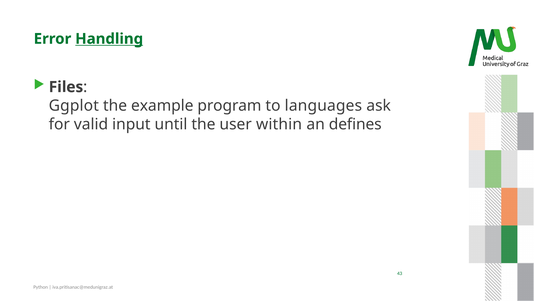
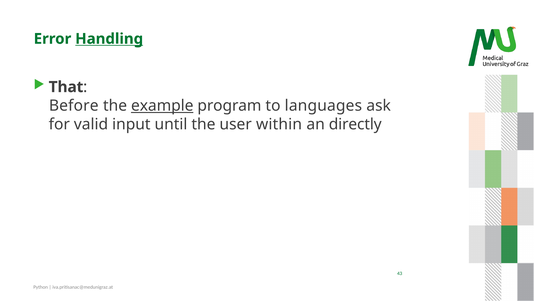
Files: Files -> That
Ggplot: Ggplot -> Before
example underline: none -> present
defines: defines -> directly
